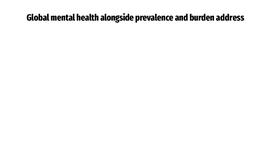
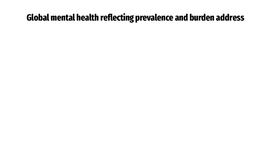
alongside: alongside -> reflecting
